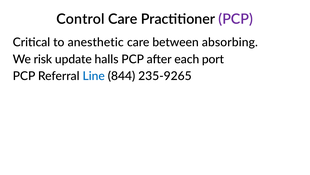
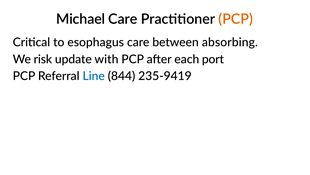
Control: Control -> Michael
PCP at (236, 19) colour: purple -> orange
anesthetic: anesthetic -> esophagus
halls: halls -> with
235-9265: 235-9265 -> 235-9419
